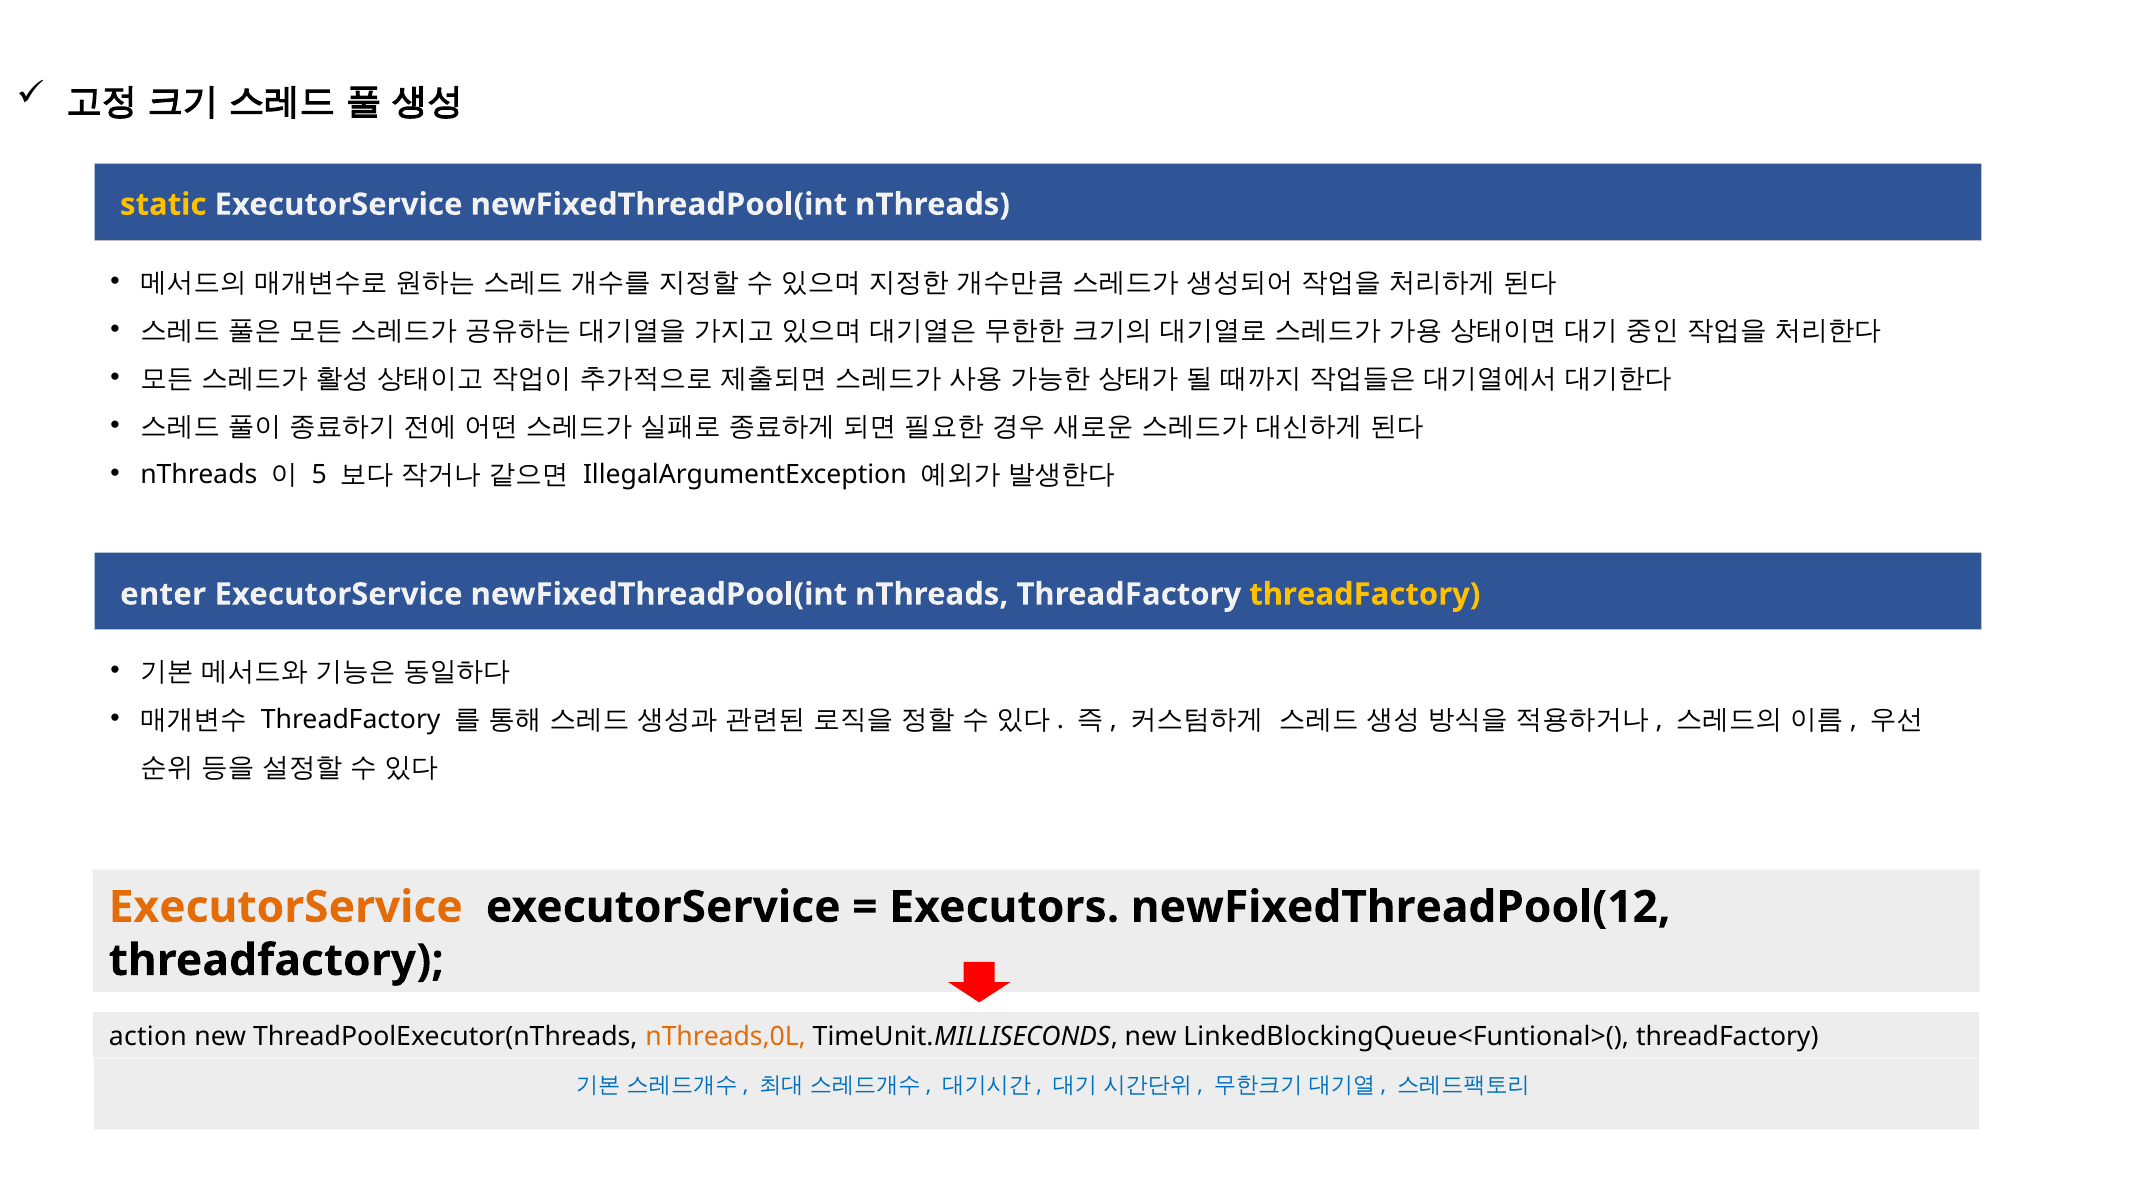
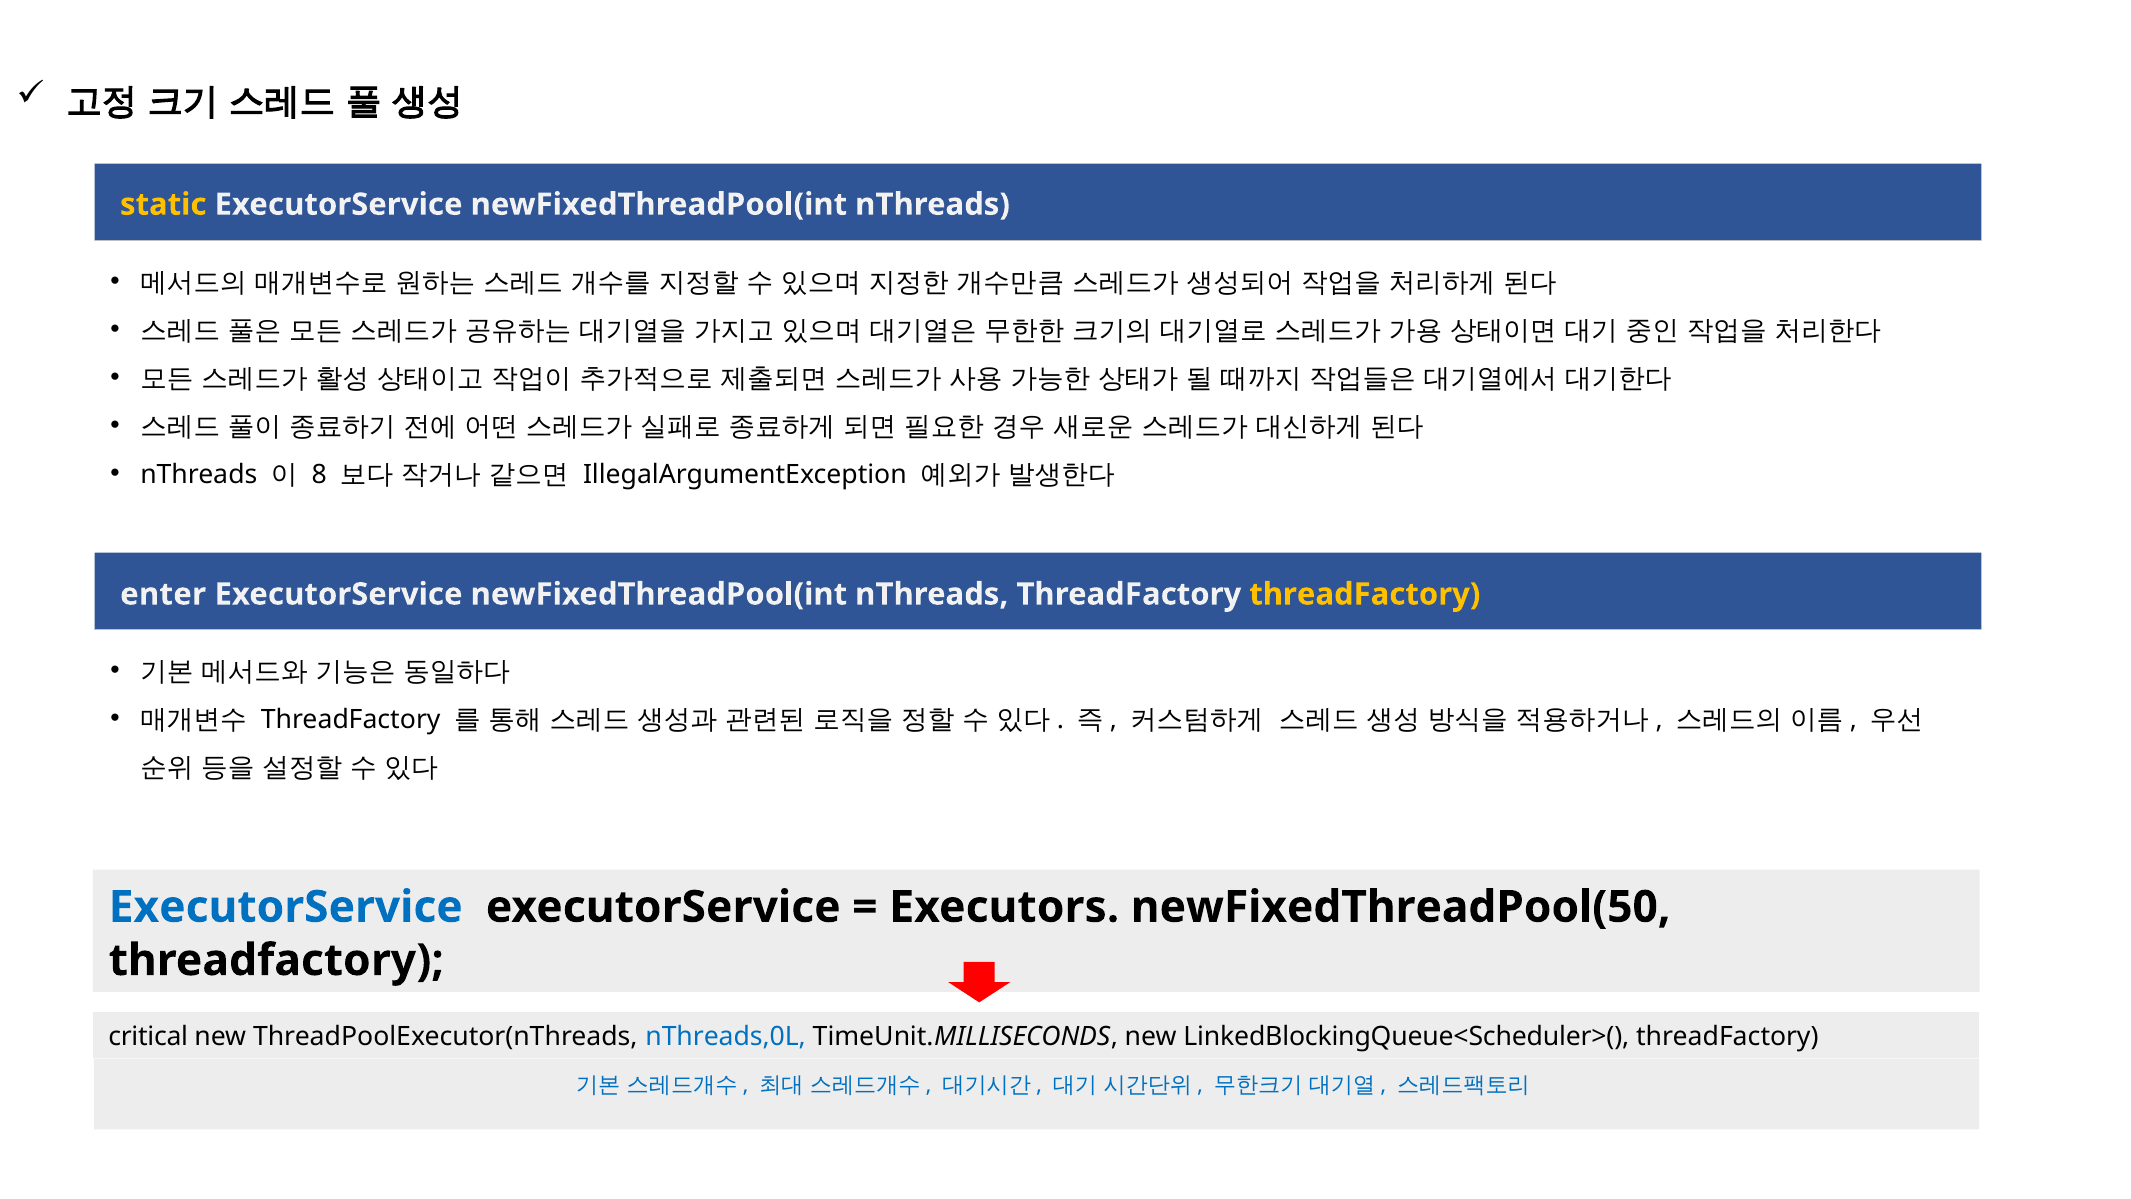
5: 5 -> 8
ExecutorService at (286, 907) colour: orange -> blue
newFixedThreadPool(12: newFixedThreadPool(12 -> newFixedThreadPool(50
action: action -> critical
nThreads,0L colour: orange -> blue
LinkedBlockingQueue<Funtional>(: LinkedBlockingQueue<Funtional>( -> LinkedBlockingQueue<Scheduler>(
